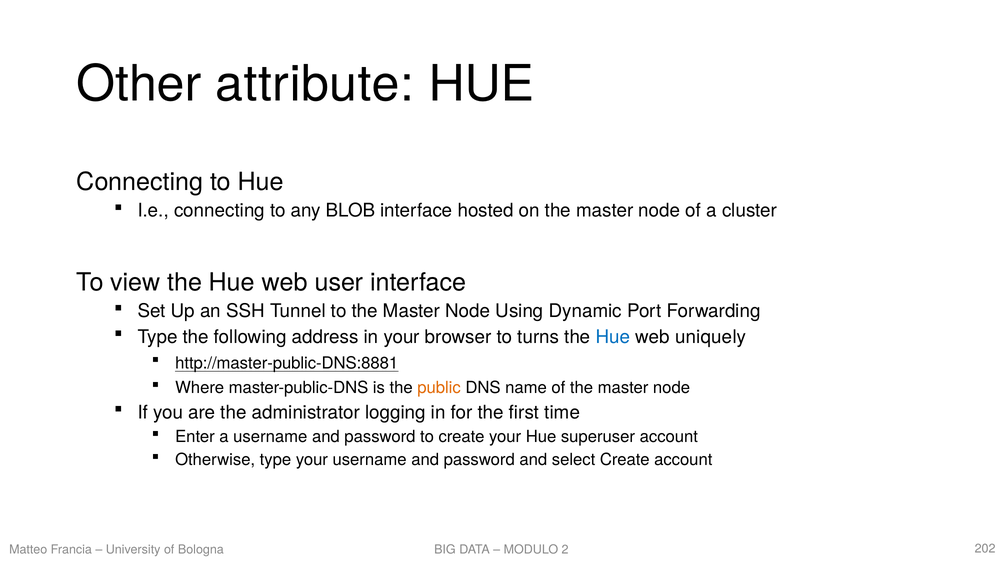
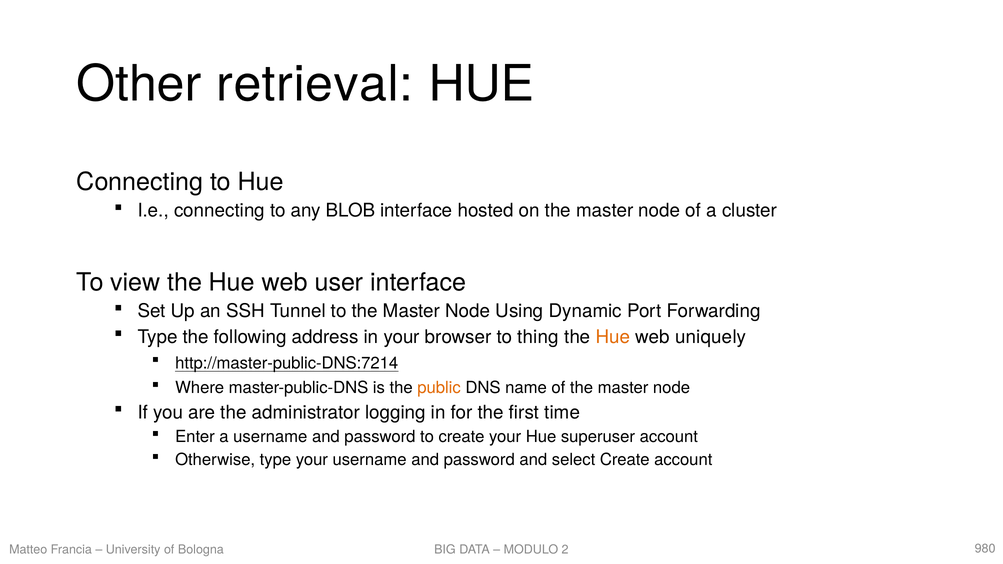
attribute: attribute -> retrieval
turns: turns -> thing
Hue at (613, 337) colour: blue -> orange
http://master-public-DNS:8881: http://master-public-DNS:8881 -> http://master-public-DNS:7214
202: 202 -> 980
